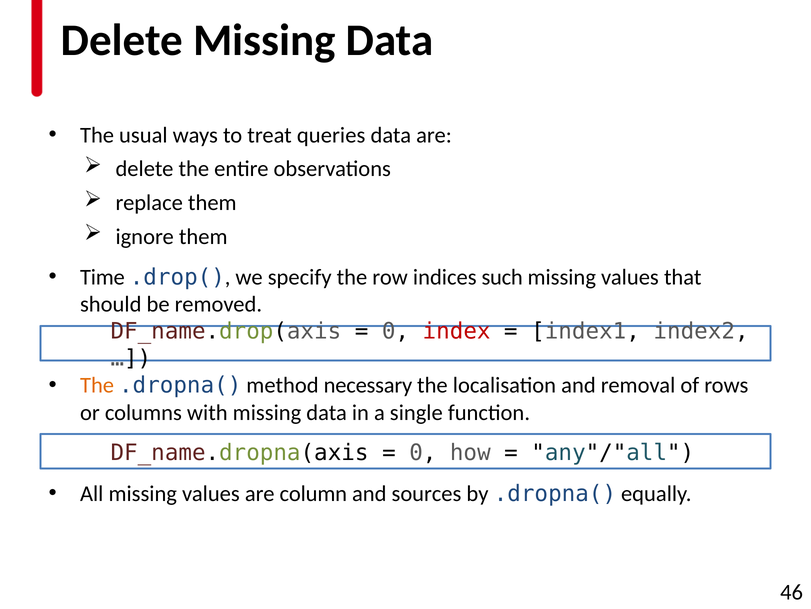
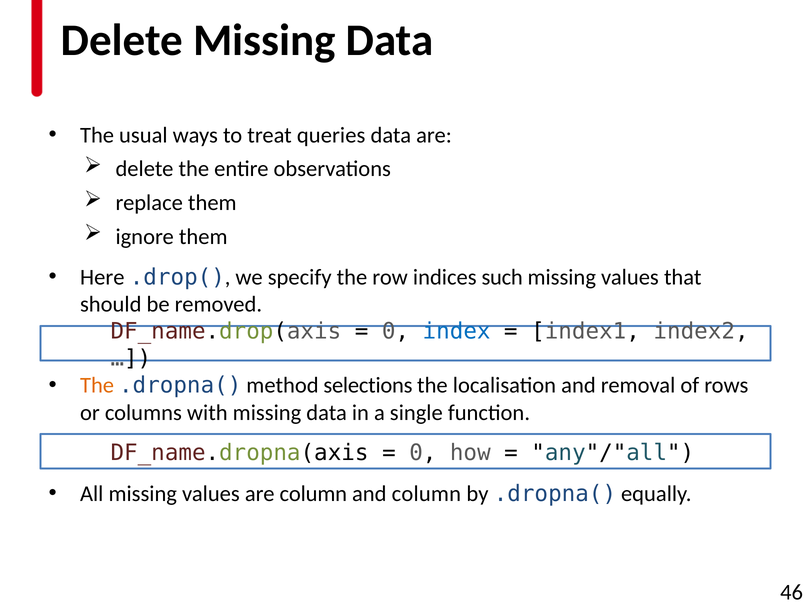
Time: Time -> Here
index colour: red -> blue
necessary: necessary -> selections
and sources: sources -> column
